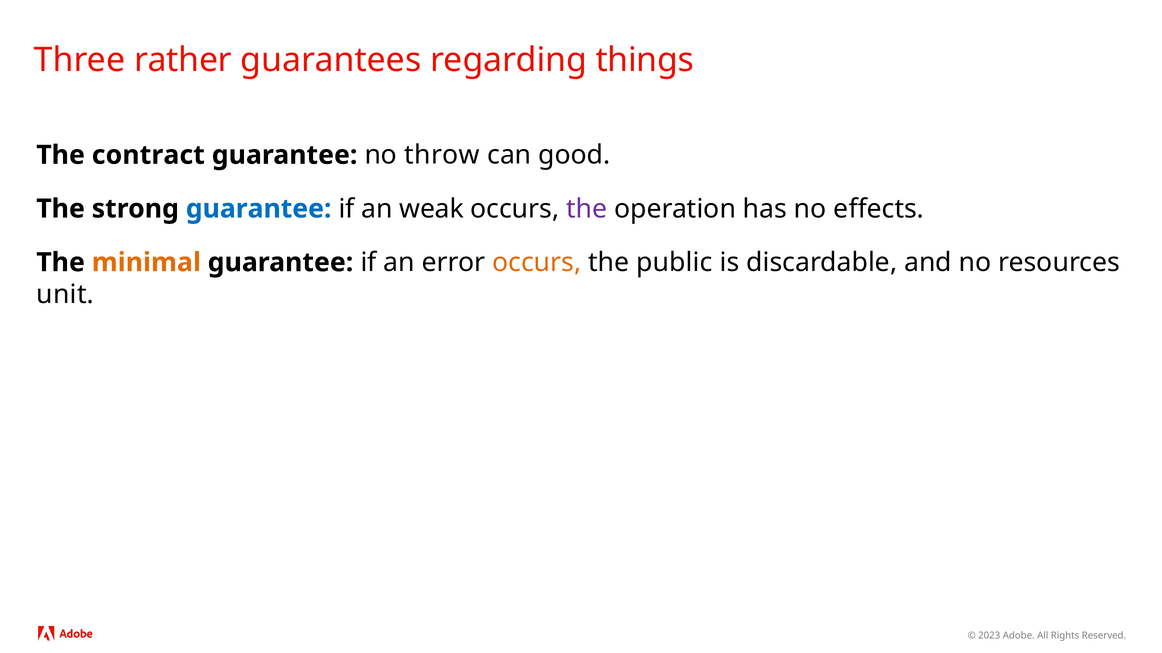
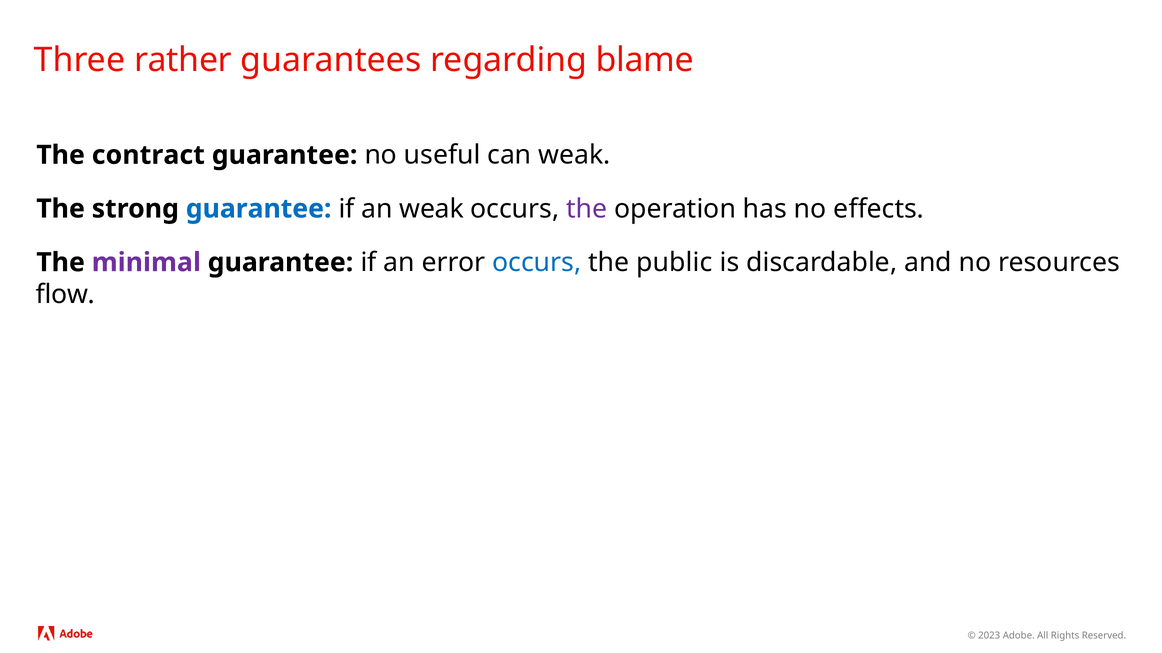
things: things -> blame
throw: throw -> useful
can good: good -> weak
minimal colour: orange -> purple
occurs at (537, 263) colour: orange -> blue
unit: unit -> flow
